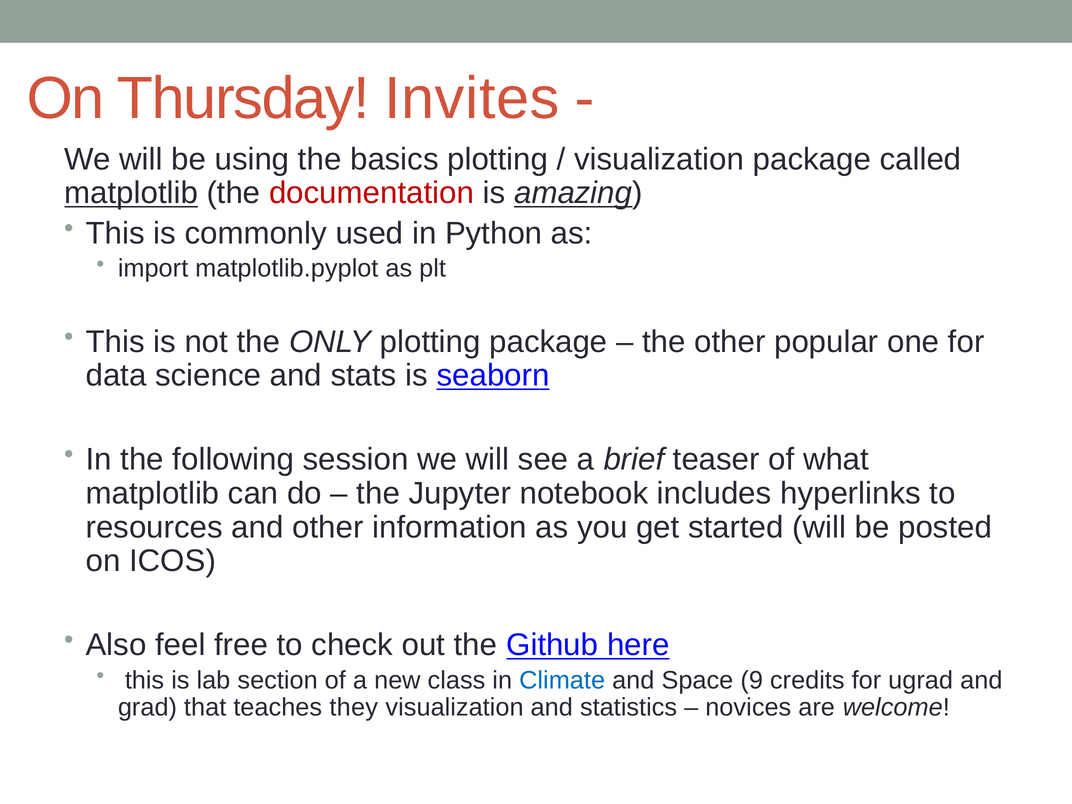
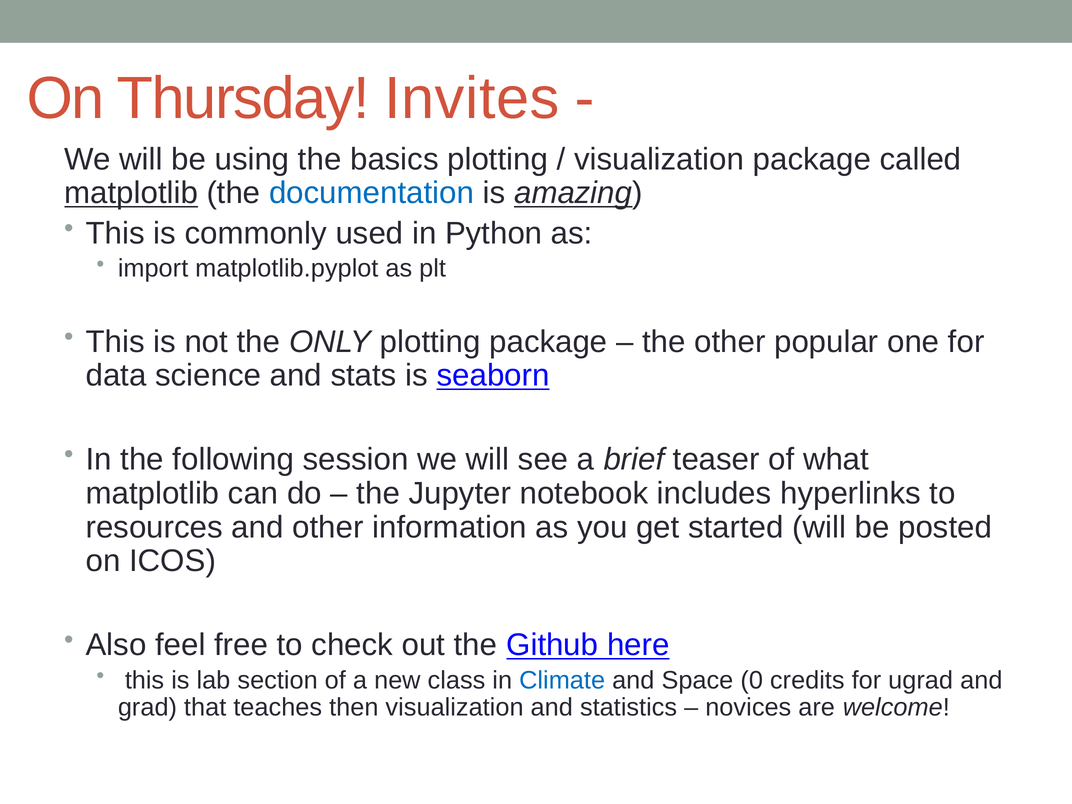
documentation colour: red -> blue
9: 9 -> 0
they: they -> then
